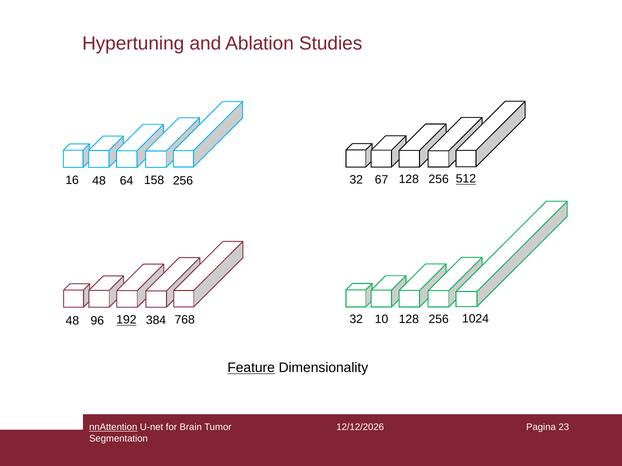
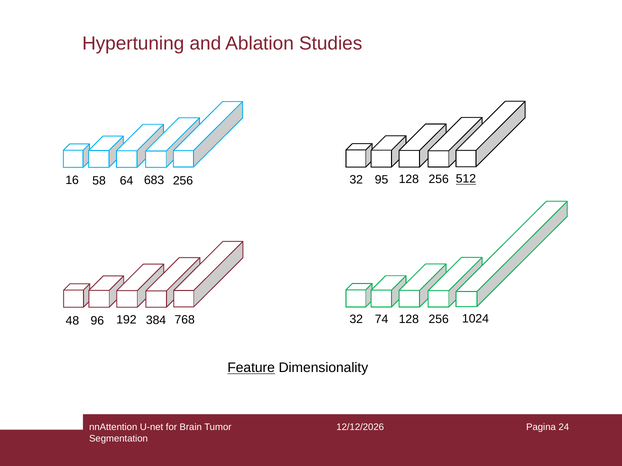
67: 67 -> 95
16 48: 48 -> 58
158: 158 -> 683
10: 10 -> 74
192 underline: present -> none
nnAttention underline: present -> none
23: 23 -> 24
